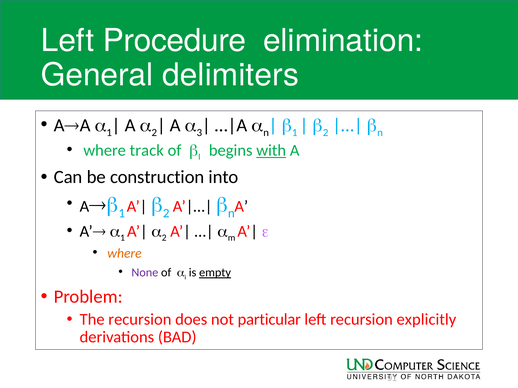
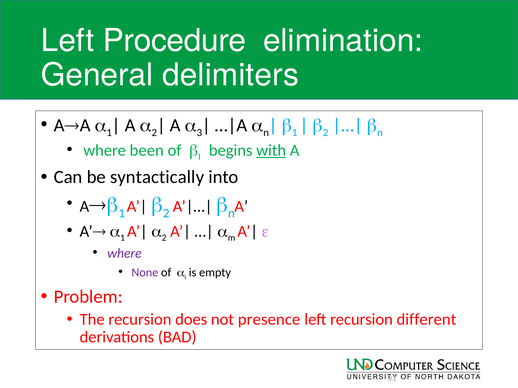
track: track -> been
construction: construction -> syntactically
where at (124, 254) colour: orange -> purple
empty underline: present -> none
particular: particular -> presence
explicitly: explicitly -> different
